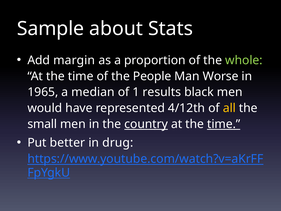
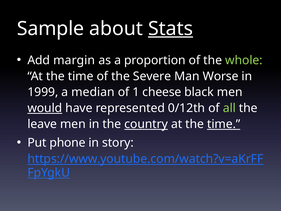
Stats underline: none -> present
People: People -> Severe
1965: 1965 -> 1999
results: results -> cheese
would underline: none -> present
4/12th: 4/12th -> 0/12th
all colour: yellow -> light green
small: small -> leave
better: better -> phone
drug: drug -> story
